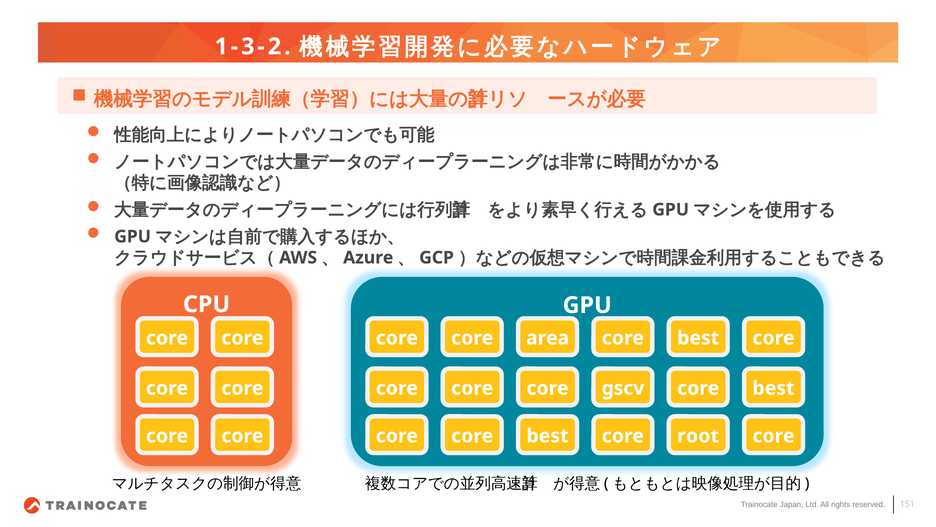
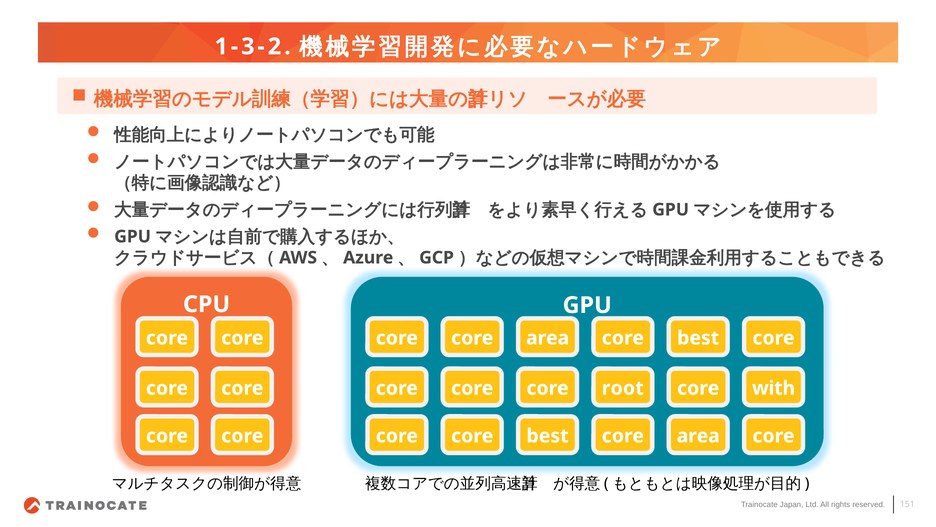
gscv: gscv -> root
best at (773, 388): best -> with
root at (698, 436): root -> area
